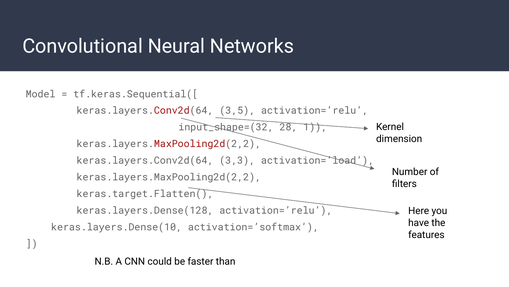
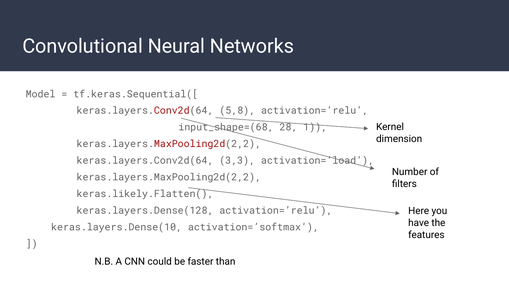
3,5: 3,5 -> 5,8
input_shape=(32: input_shape=(32 -> input_shape=(68
keras.target.Flatten(: keras.target.Flatten( -> keras.likely.Flatten(
